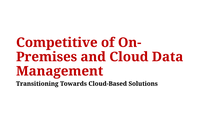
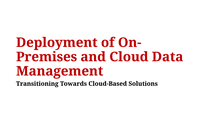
Competitive: Competitive -> Deployment
